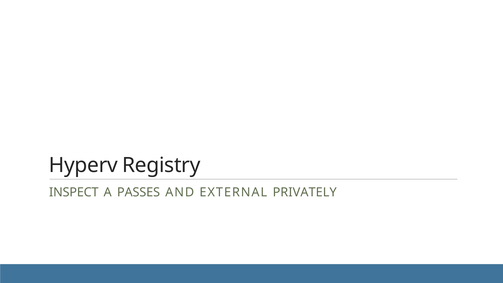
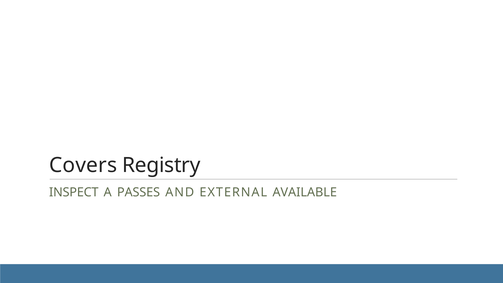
Hyperv: Hyperv -> Covers
PRIVATELY: PRIVATELY -> AVAILABLE
